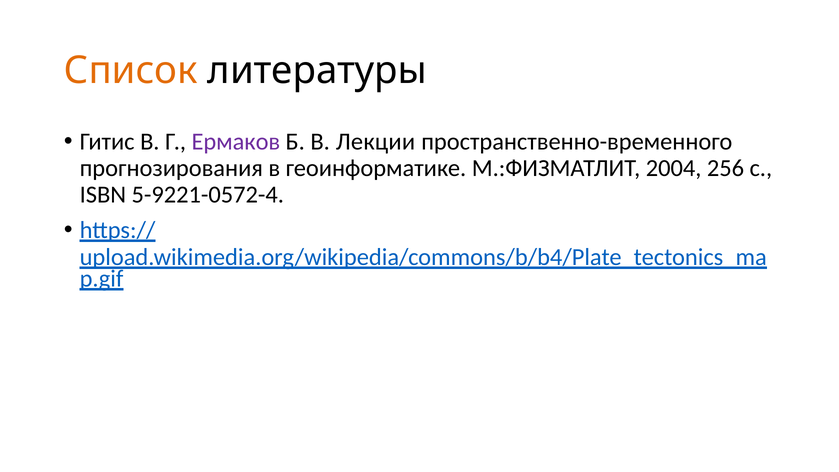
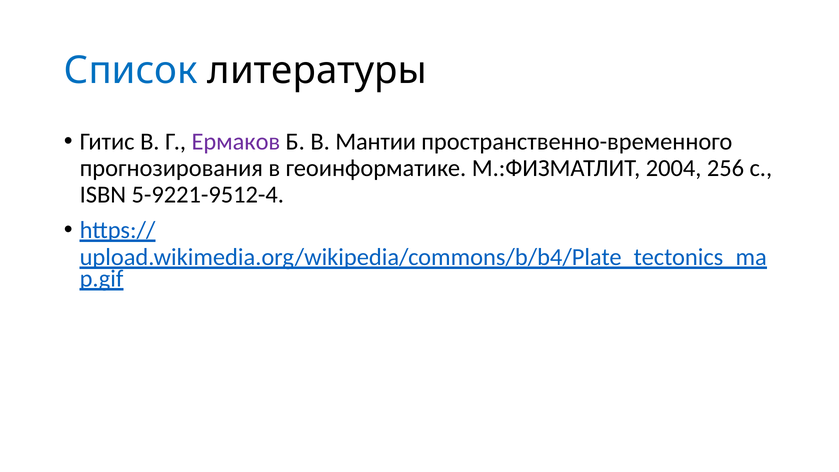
Список colour: orange -> blue
Лекции: Лекции -> Мантии
5-9221-0572-4: 5-9221-0572-4 -> 5-9221-9512-4
